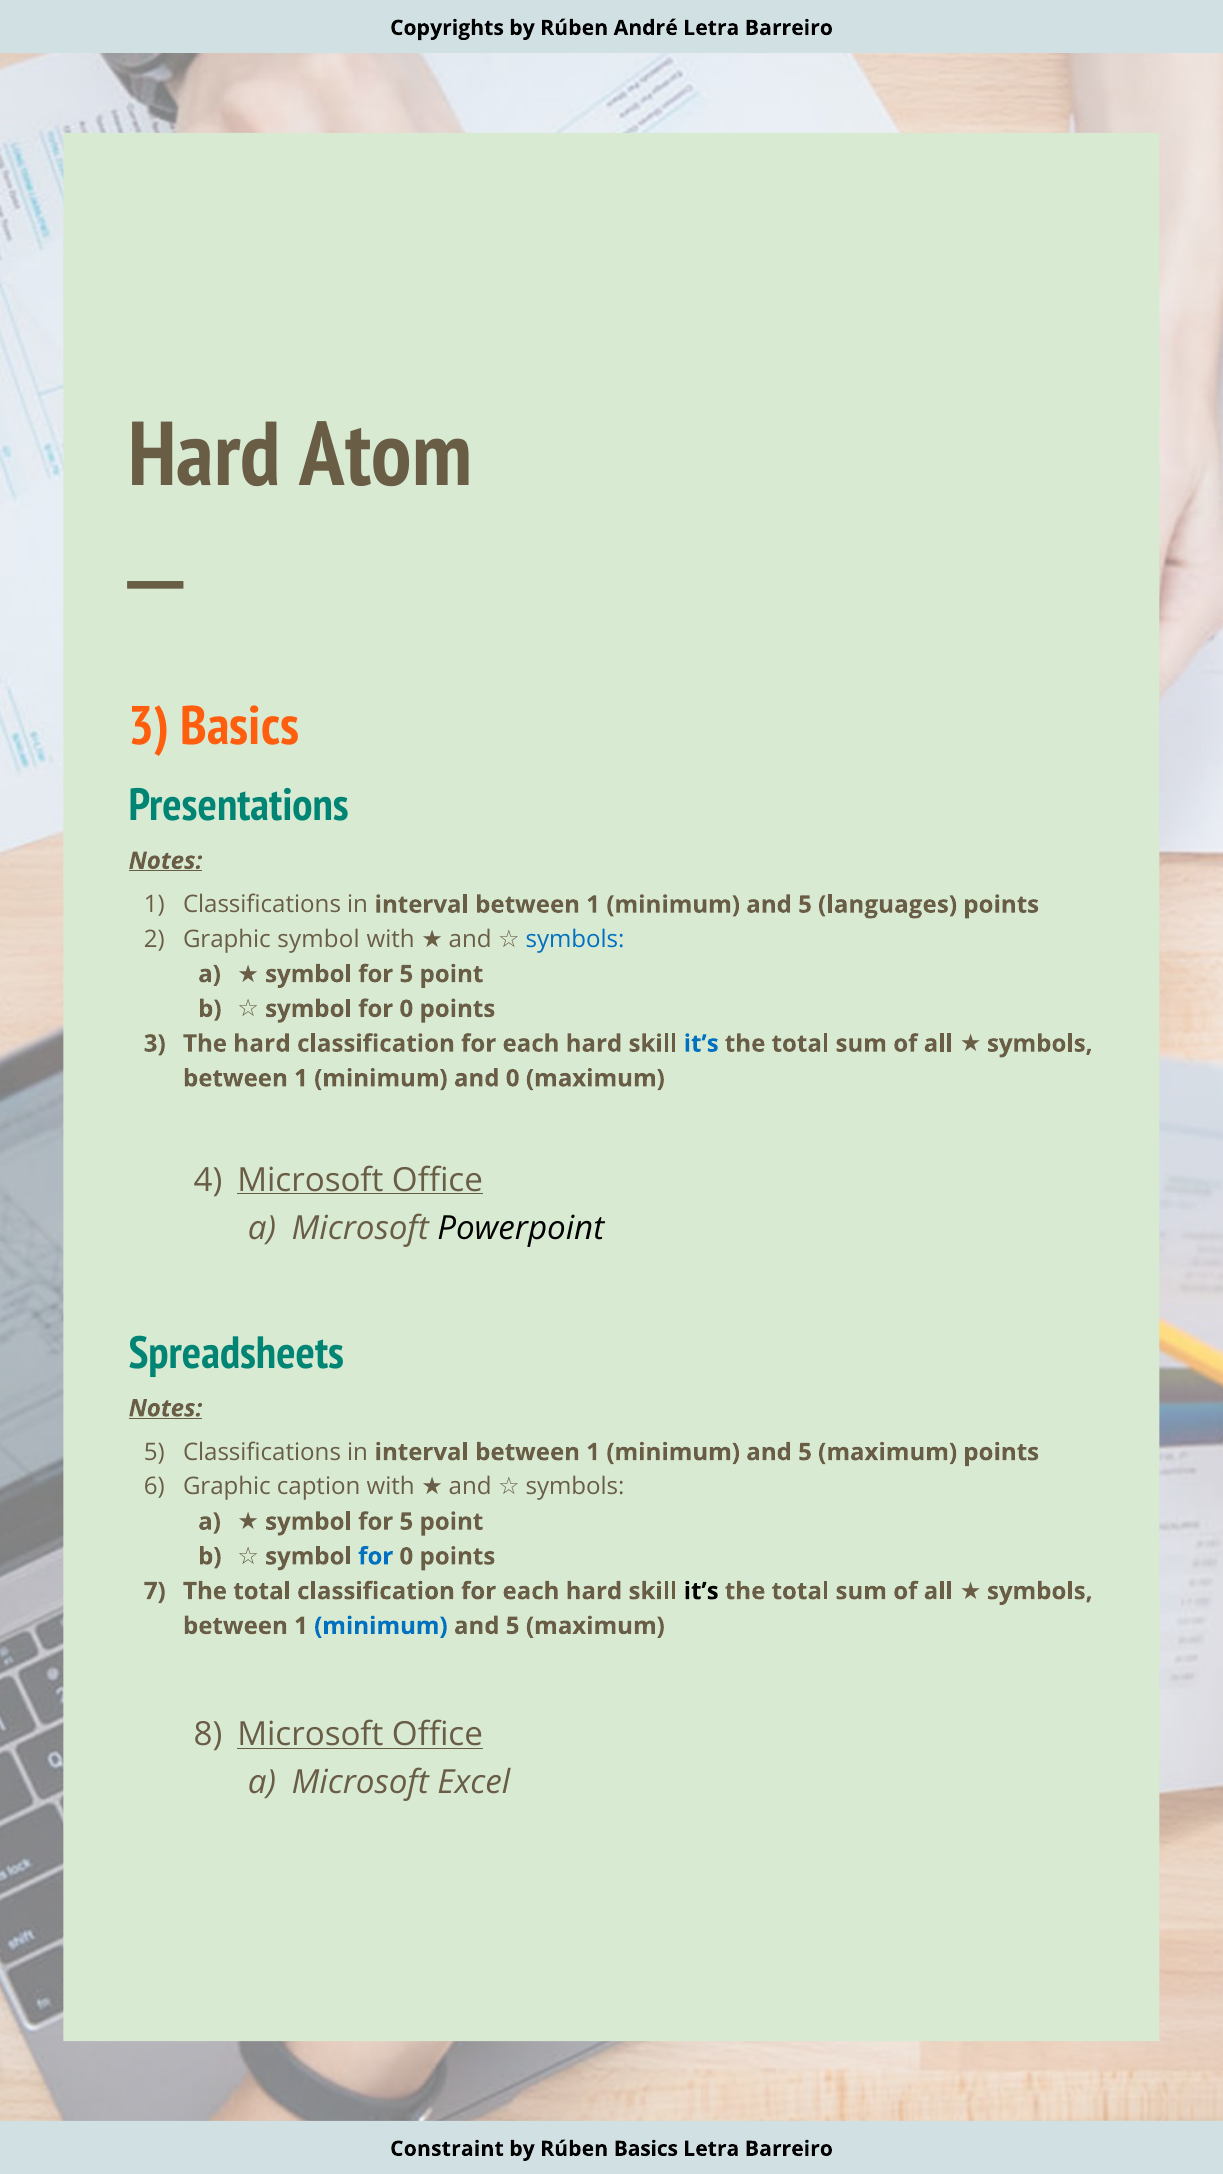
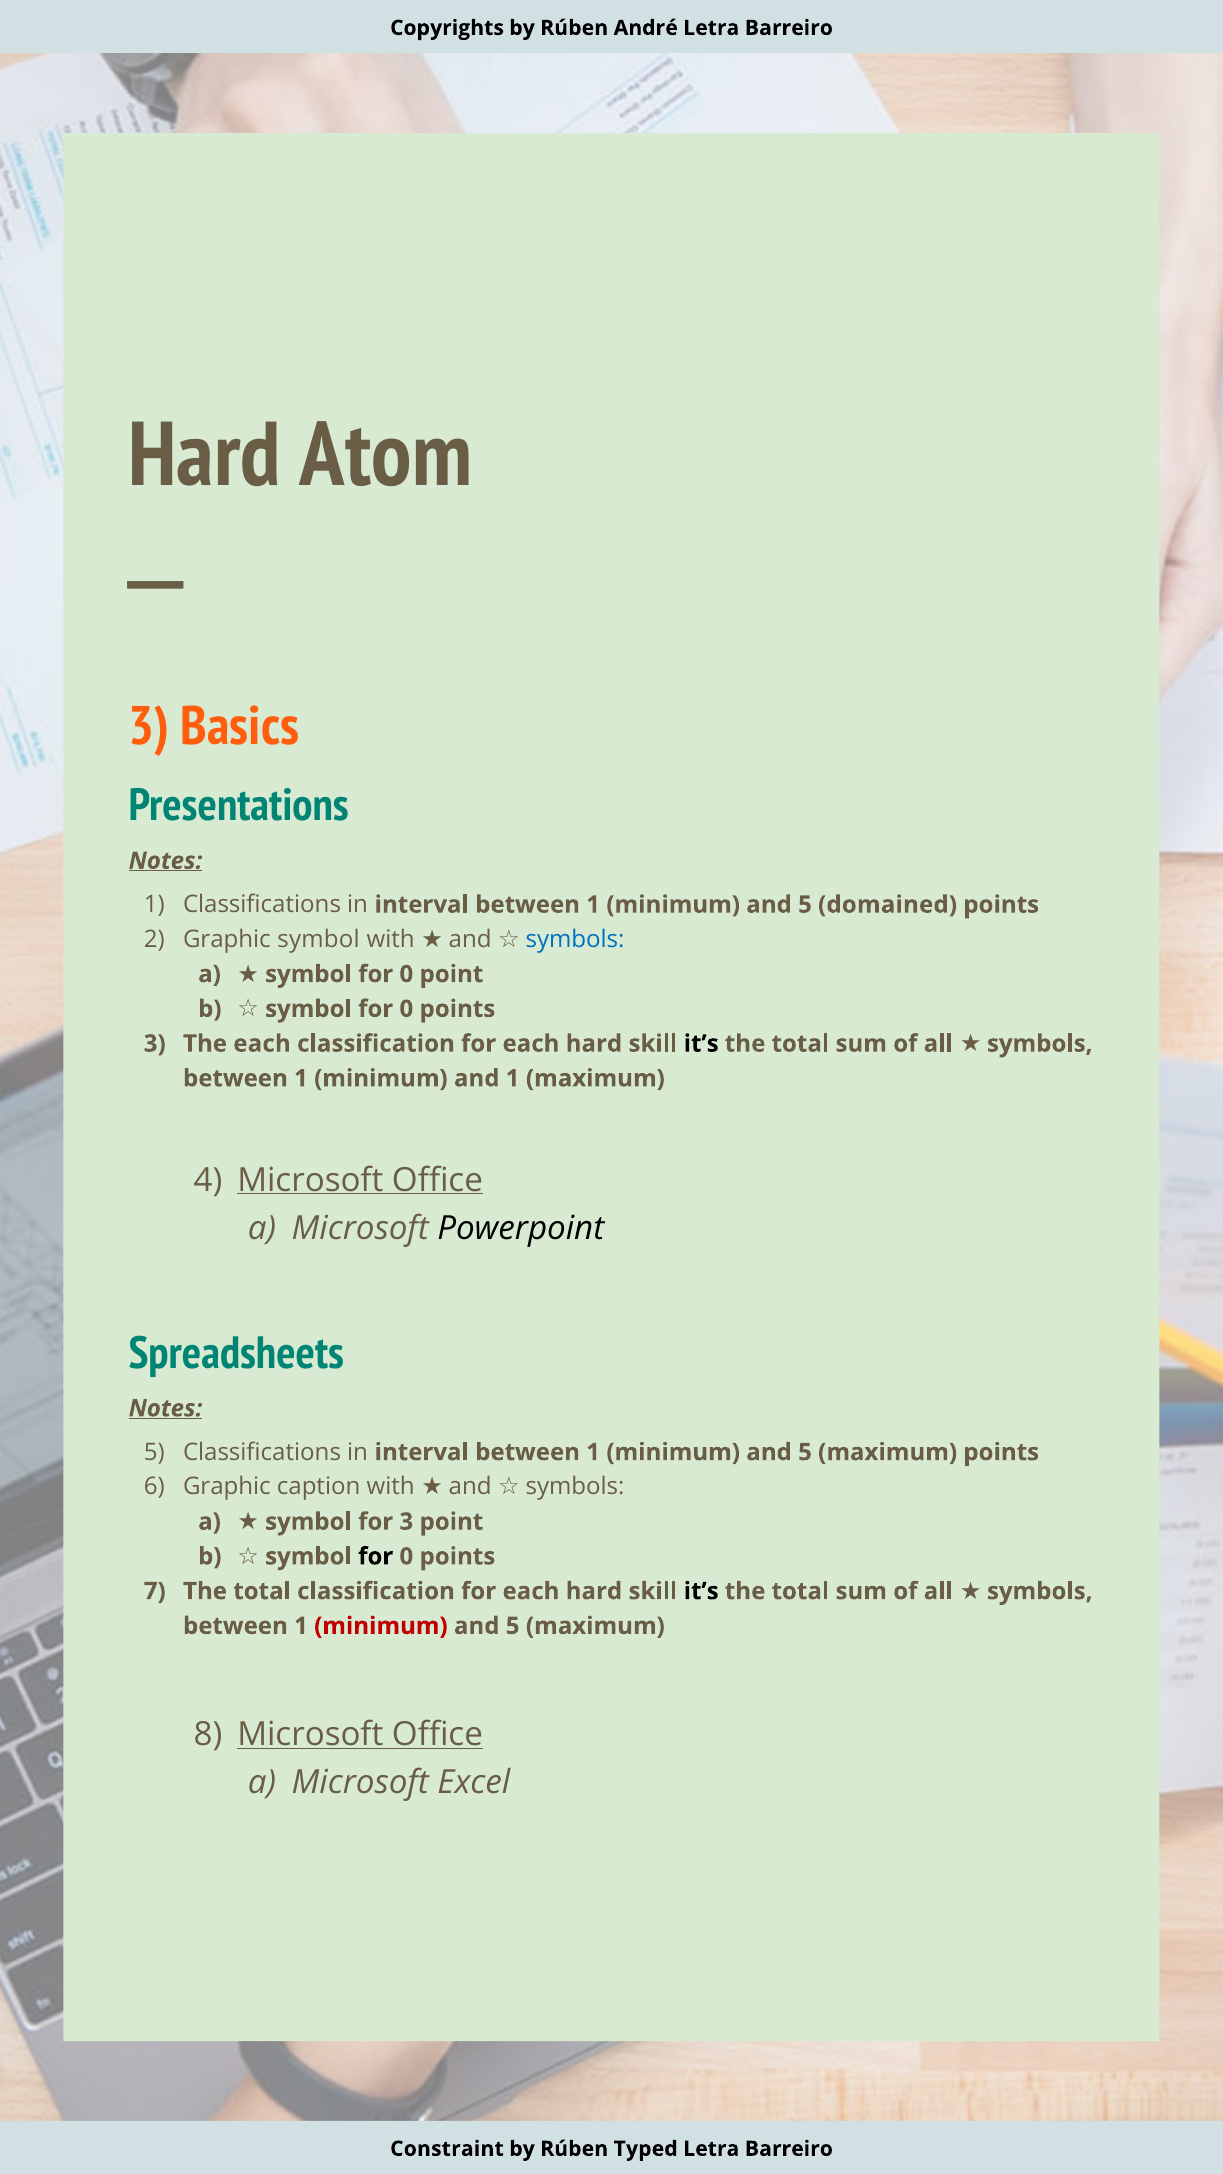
languages: languages -> domained
5 at (406, 974): 5 -> 0
The hard: hard -> each
it’s at (701, 1044) colour: blue -> black
and 0: 0 -> 1
5 at (406, 1522): 5 -> 3
for at (376, 1557) colour: blue -> black
minimum at (381, 1626) colour: blue -> red
Rúben Basics: Basics -> Typed
